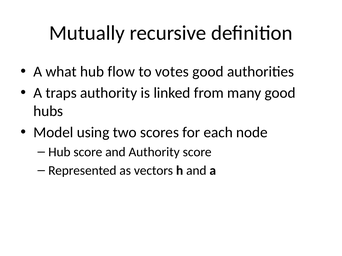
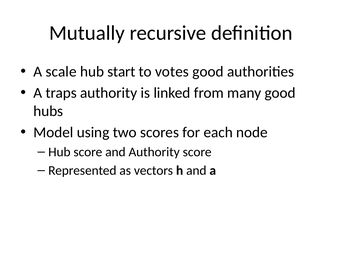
what: what -> scale
flow: flow -> start
